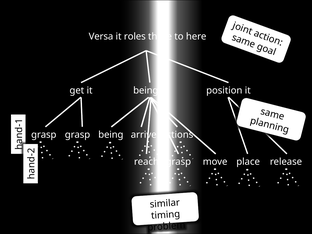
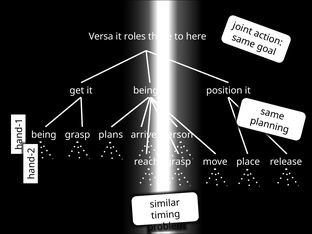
actions: actions -> person
grasp at (44, 135): grasp -> being
being at (111, 135): being -> plans
